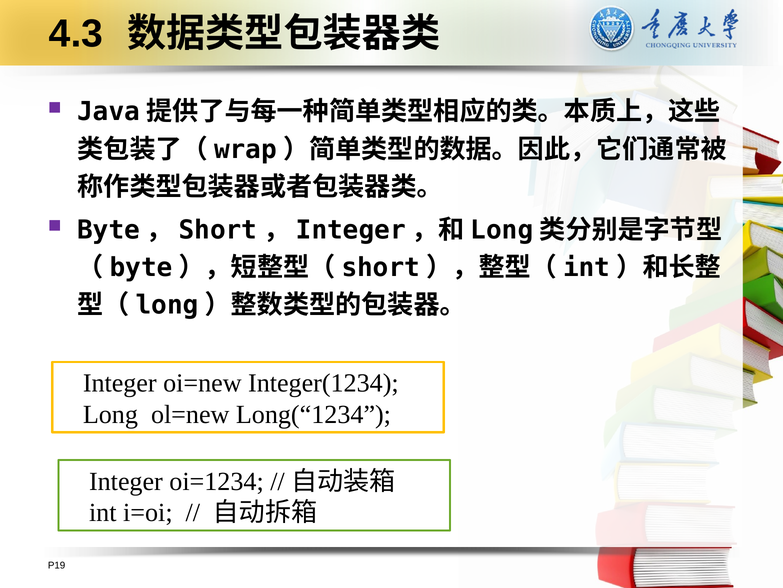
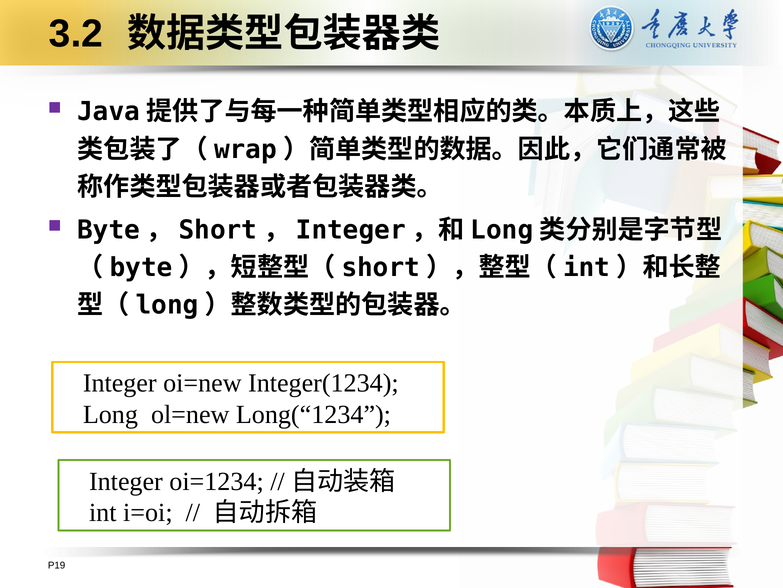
4.3: 4.3 -> 3.2
